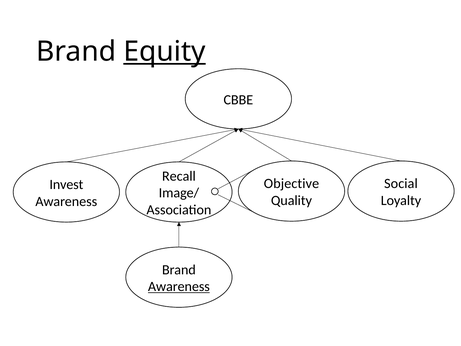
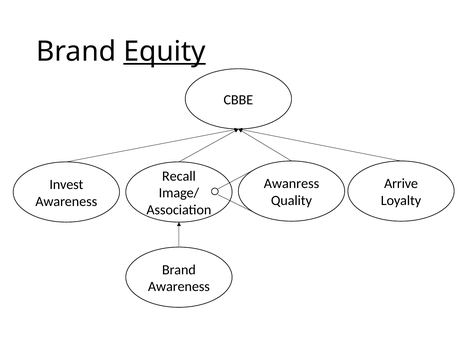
Objective: Objective -> Awanress
Social: Social -> Arrive
Awareness at (179, 286) underline: present -> none
